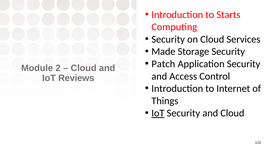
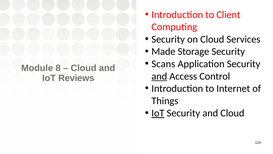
Starts: Starts -> Client
Patch: Patch -> Scans
2: 2 -> 8
and at (159, 76) underline: none -> present
